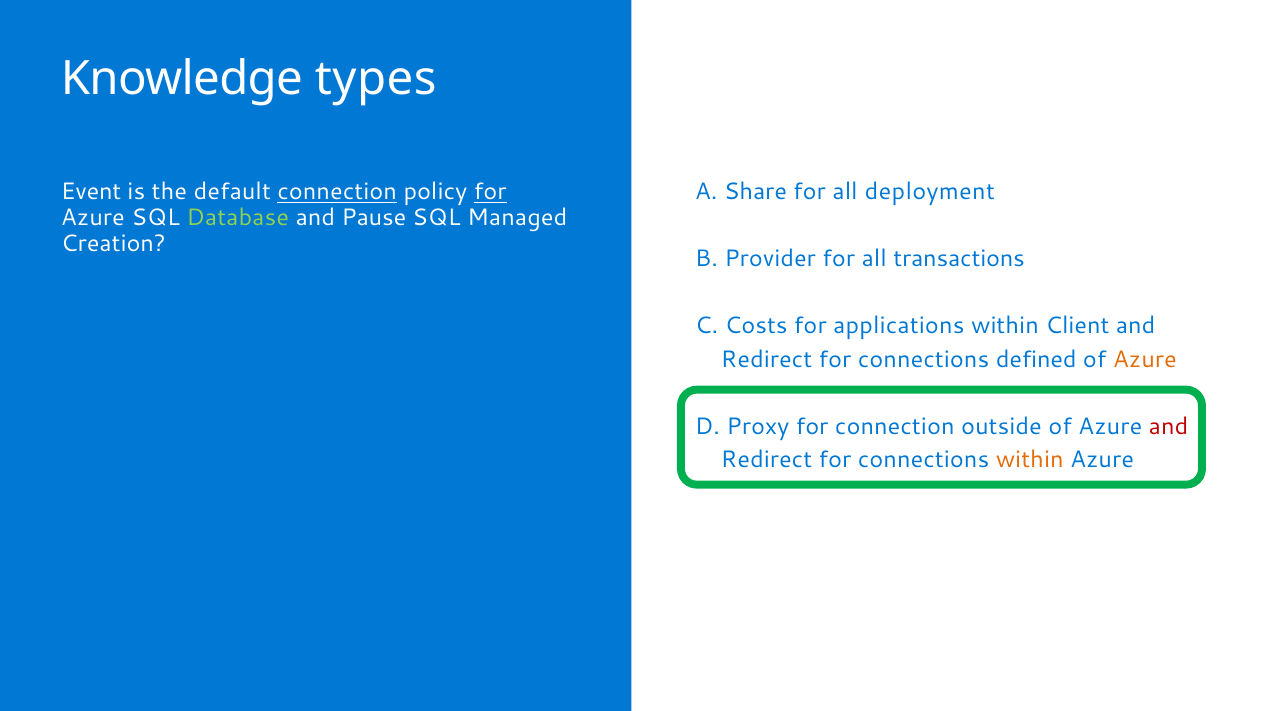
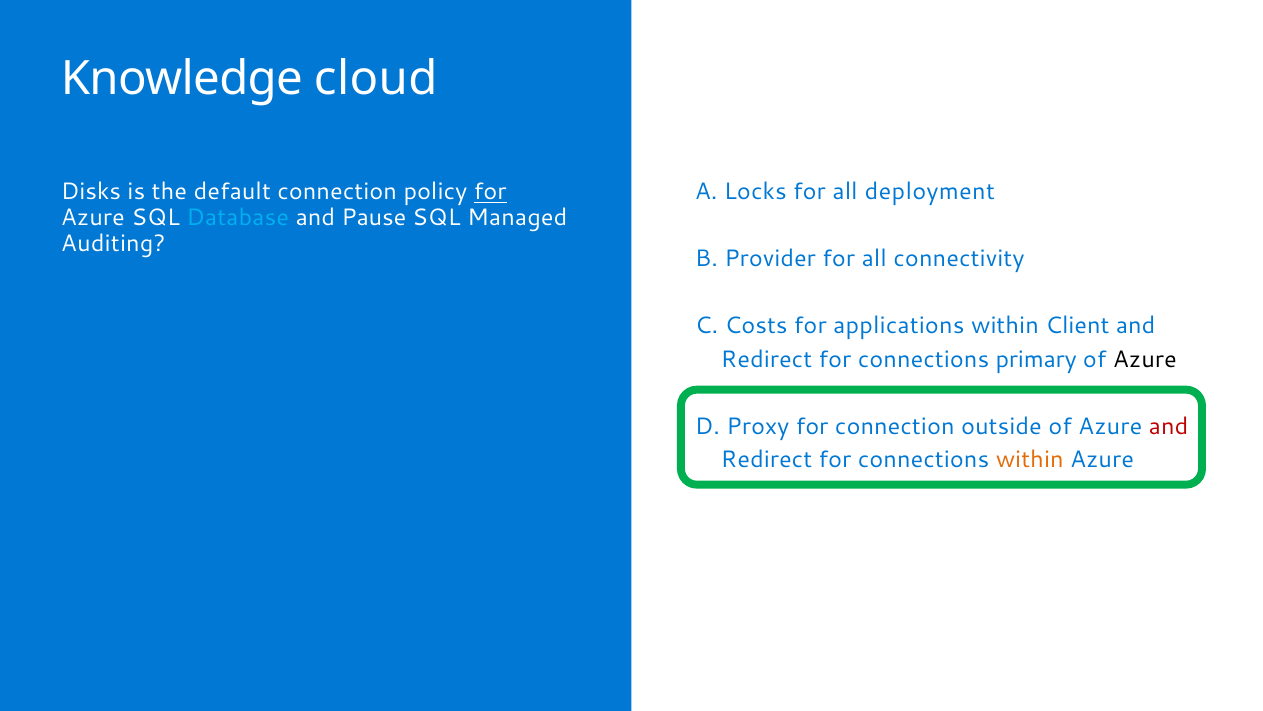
types: types -> cloud
Event: Event -> Disks
connection at (337, 192) underline: present -> none
Share: Share -> Locks
Database colour: light green -> light blue
Creation: Creation -> Auditing
transactions: transactions -> connectivity
defined: defined -> primary
Azure at (1145, 359) colour: orange -> black
